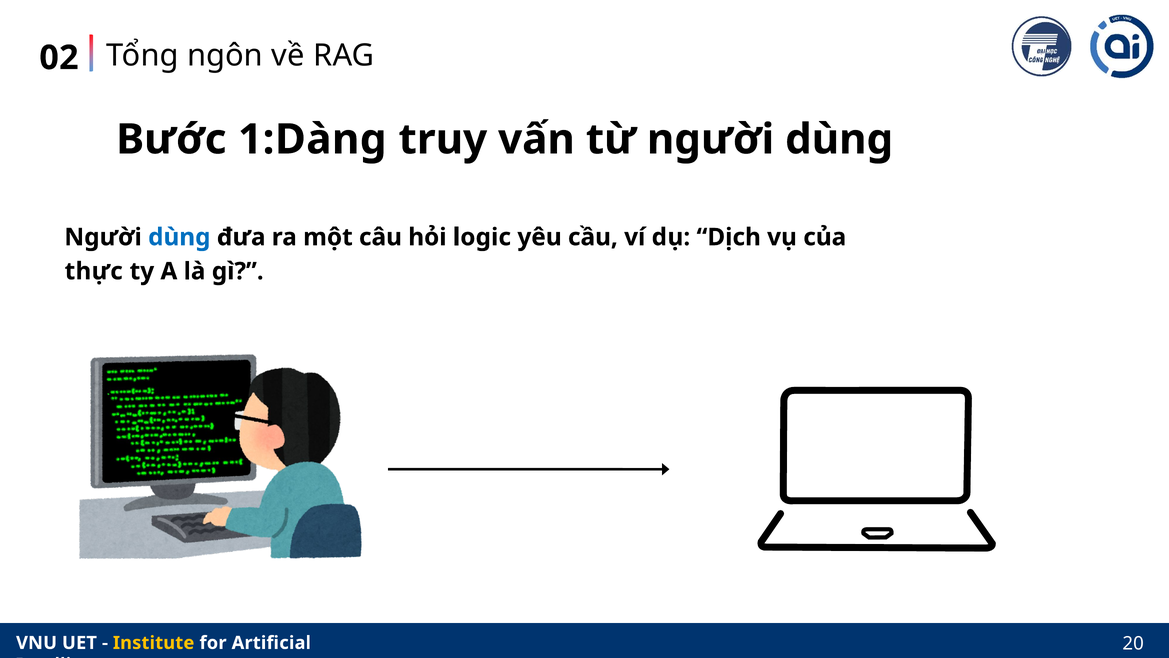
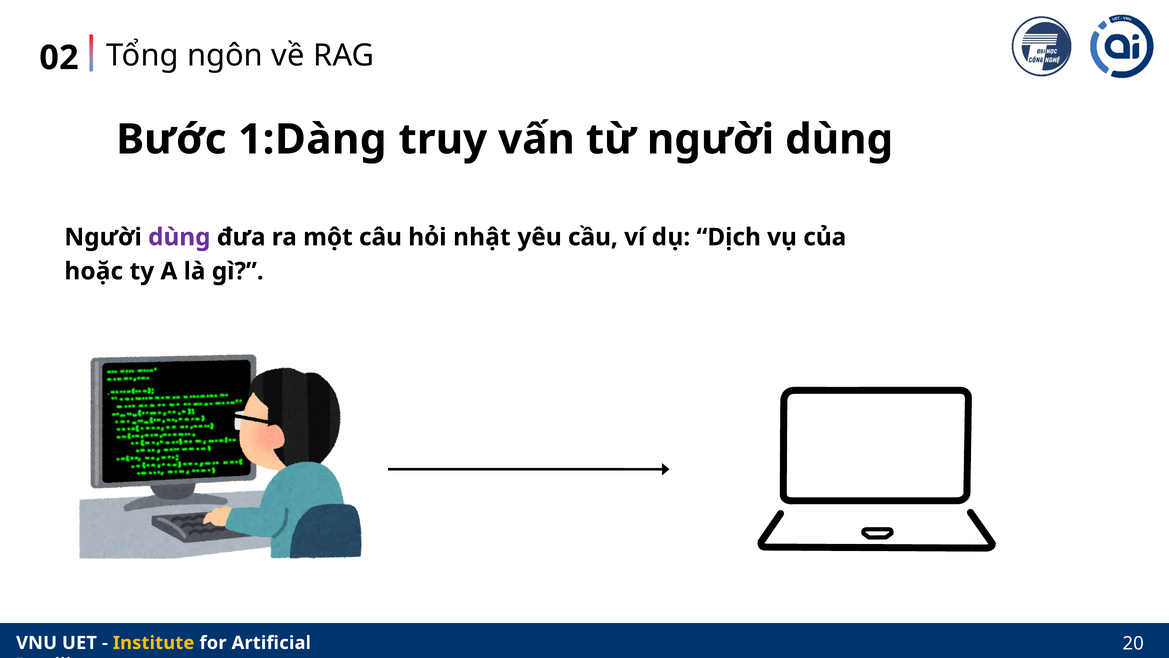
dùng at (179, 237) colour: blue -> purple
logic: logic -> nhật
thực: thực -> hoặc
